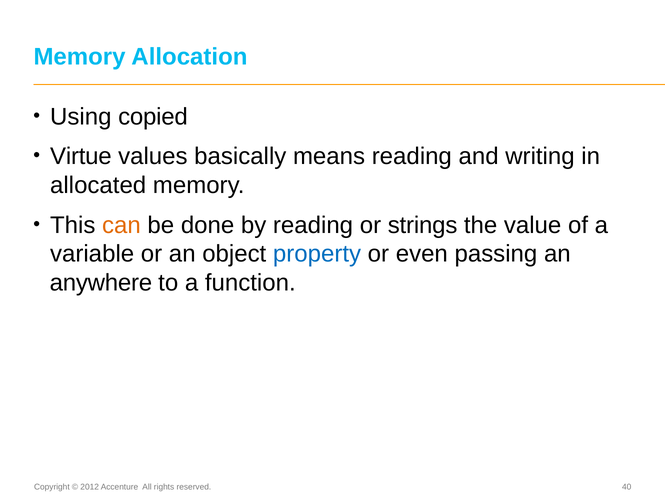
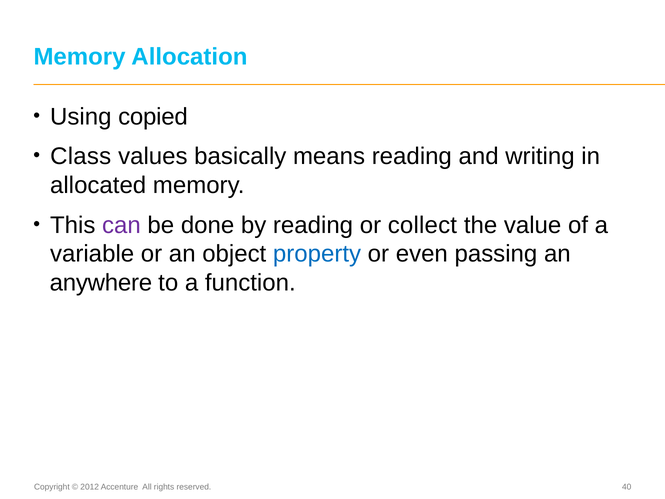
Virtue: Virtue -> Class
can colour: orange -> purple
strings: strings -> collect
